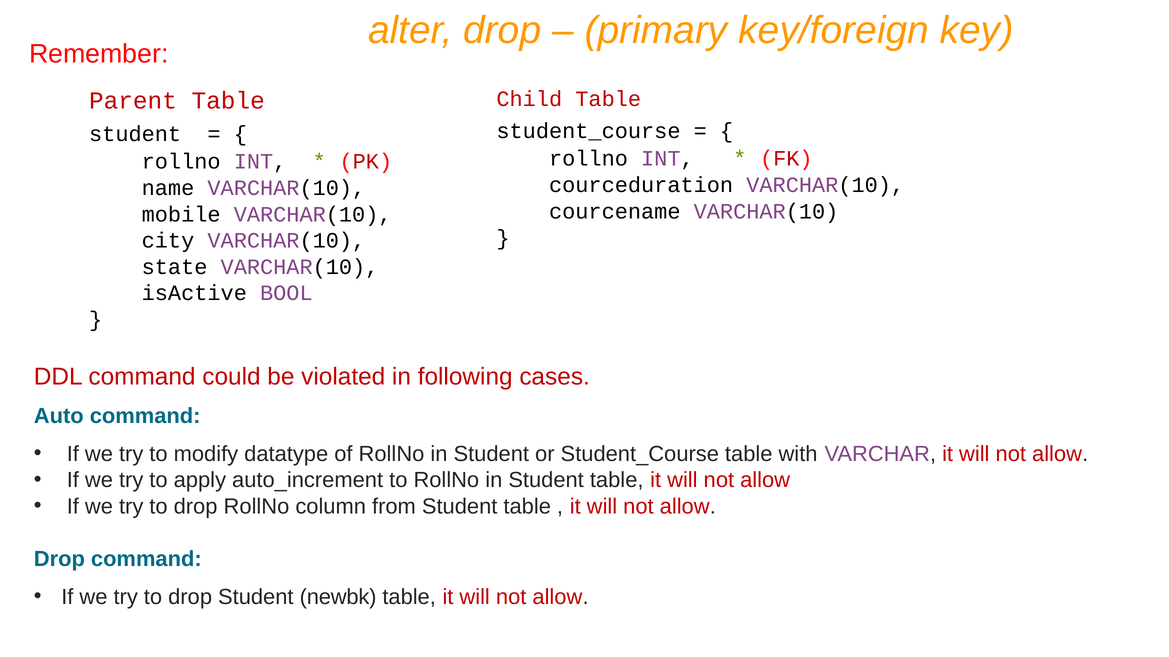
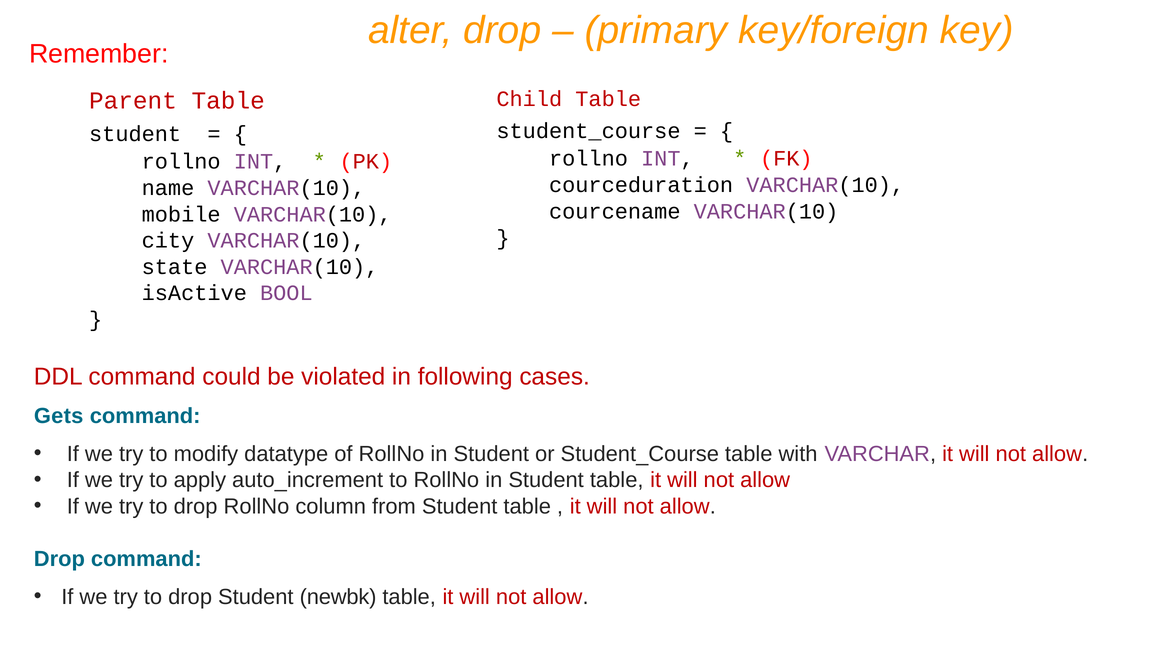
Auto: Auto -> Gets
